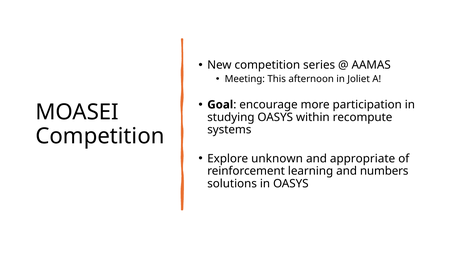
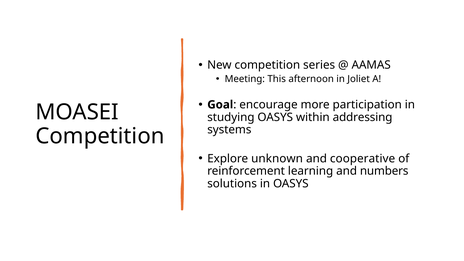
recompute: recompute -> addressing
appropriate: appropriate -> cooperative
